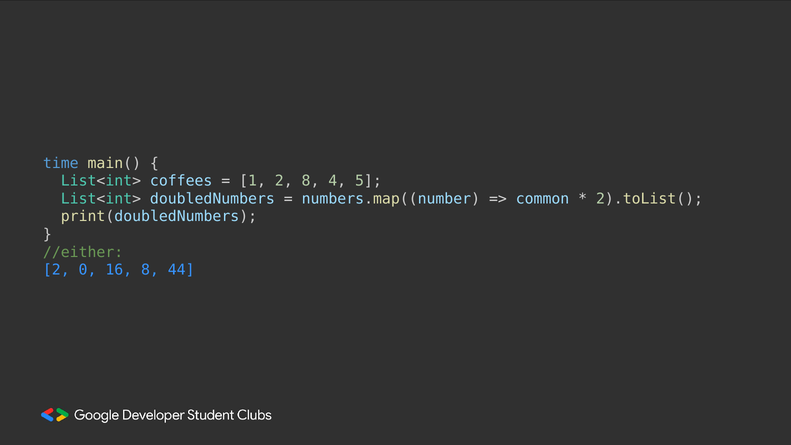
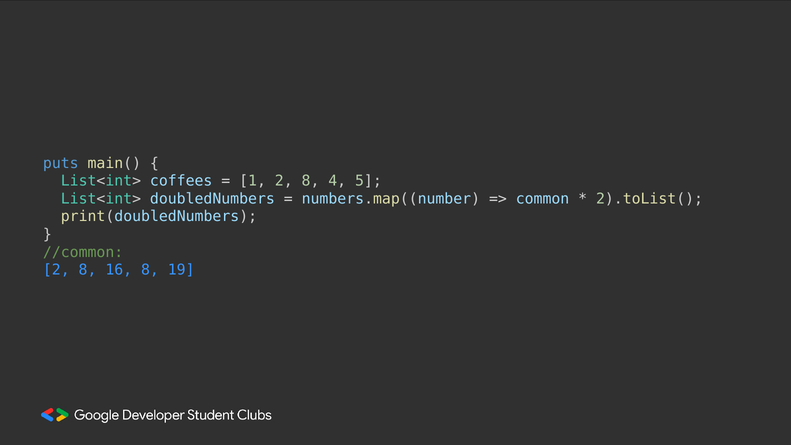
time: time -> puts
//either: //either -> //common
0 at (88, 270): 0 -> 8
44: 44 -> 19
